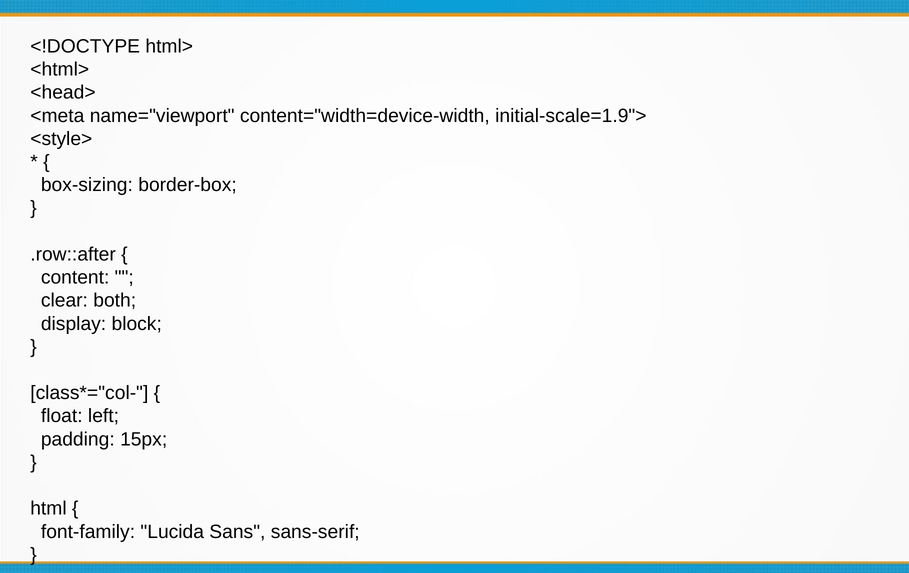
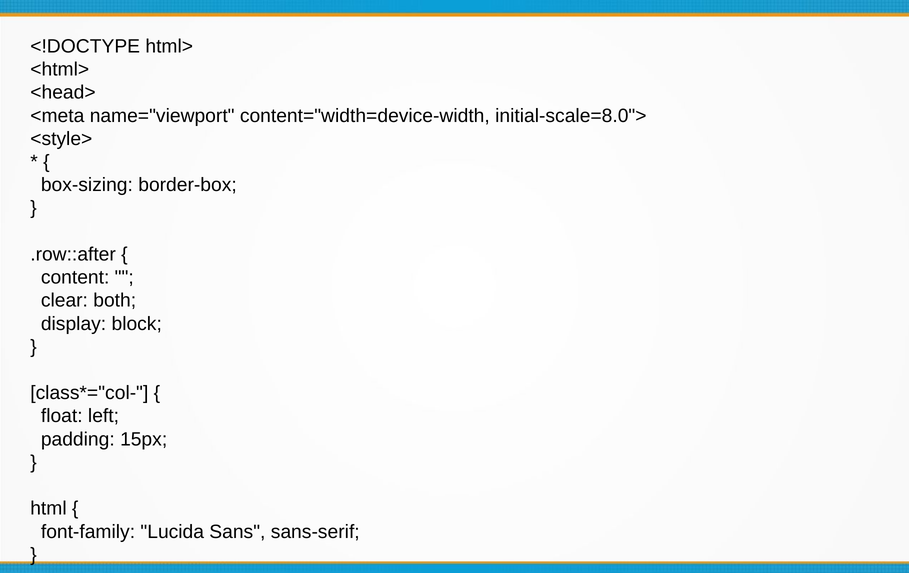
initial-scale=1.9">: initial-scale=1.9"> -> initial-scale=8.0">
